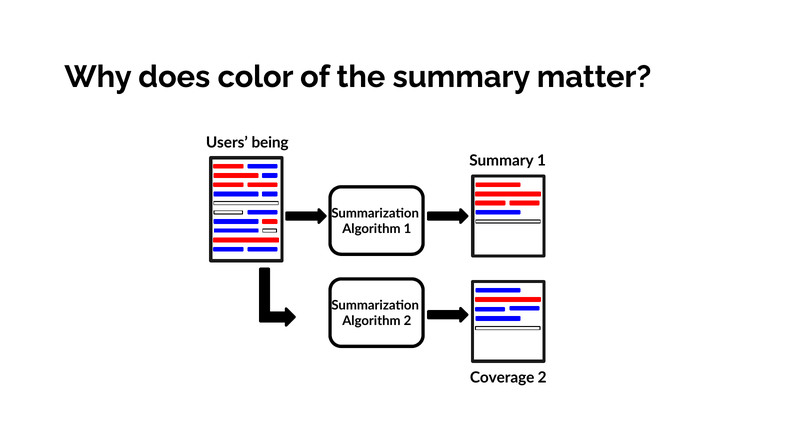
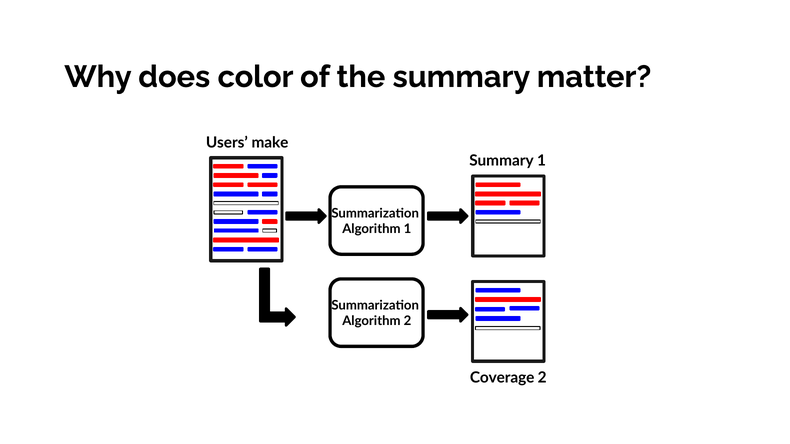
being: being -> make
